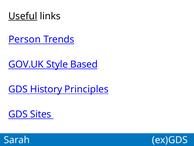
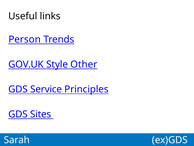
Useful underline: present -> none
Based: Based -> Other
History: History -> Service
